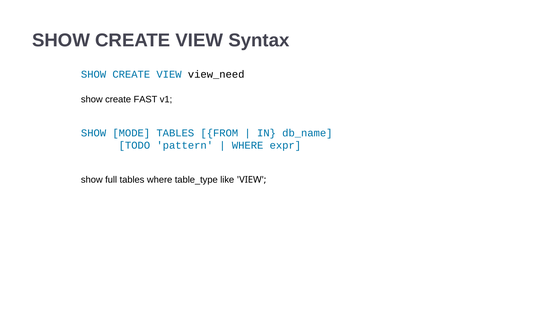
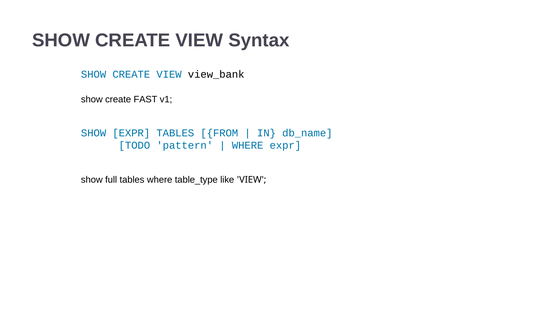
view_need: view_need -> view_bank
SHOW MODE: MODE -> EXPR
